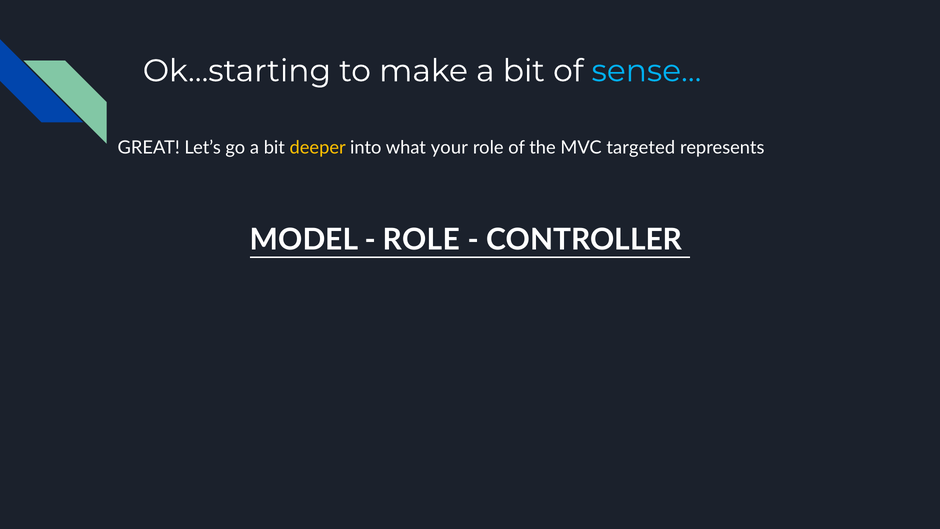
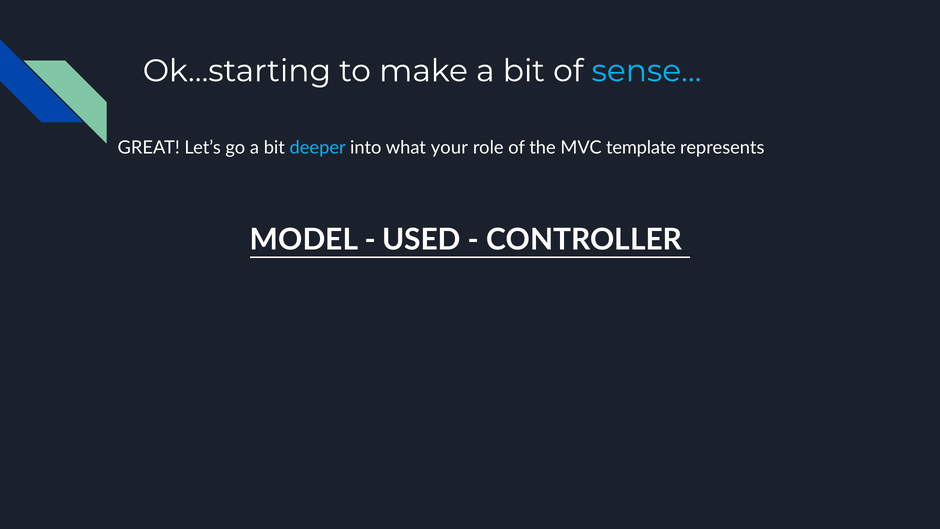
deeper colour: yellow -> light blue
targeted: targeted -> template
ROLE at (421, 240): ROLE -> USED
